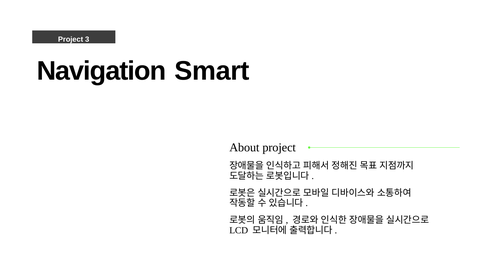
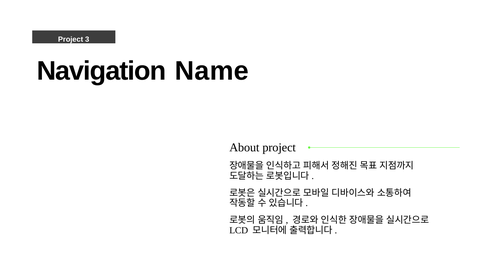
Smart: Smart -> Name
